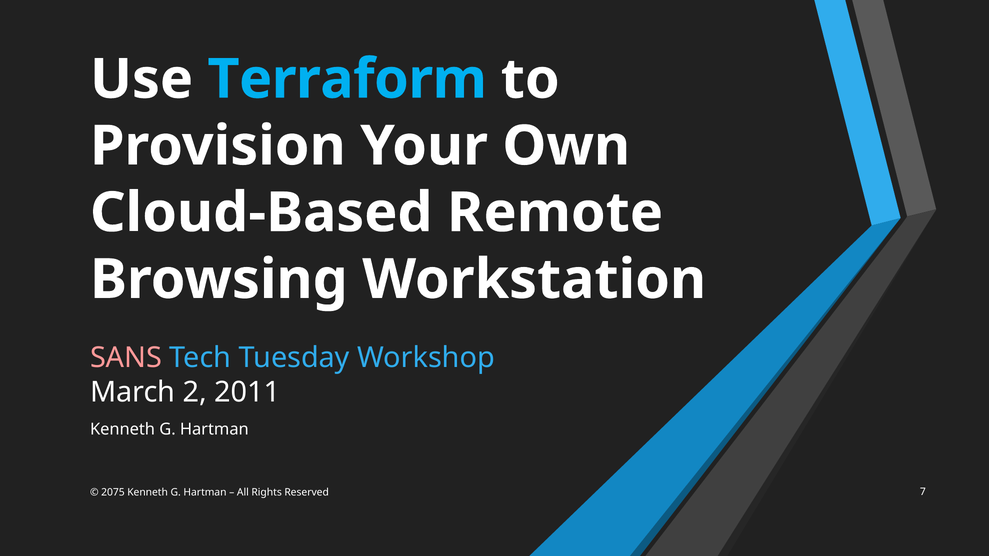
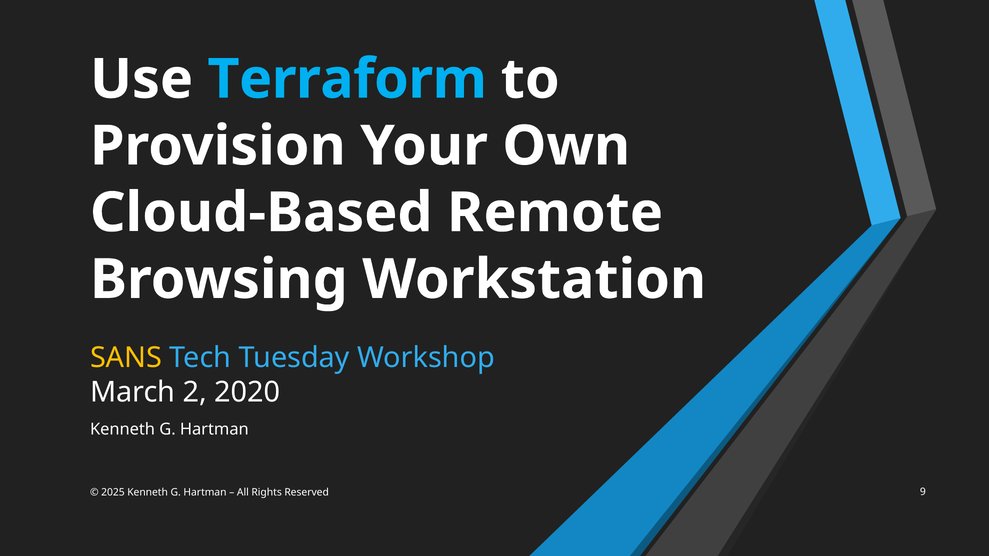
SANS colour: pink -> yellow
2011: 2011 -> 2020
2075: 2075 -> 2025
7: 7 -> 9
